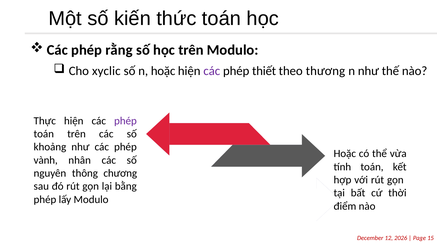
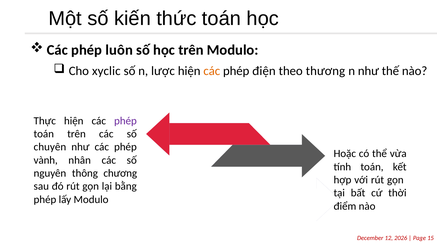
rằng: rằng -> luôn
n hoặc: hoặc -> lược
các at (212, 71) colour: purple -> orange
thiết: thiết -> điện
khoảng: khoảng -> chuyên
